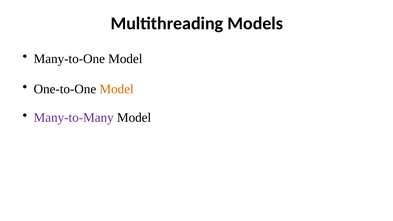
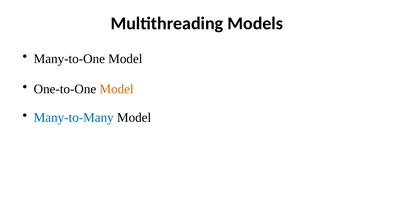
Many-to-Many colour: purple -> blue
